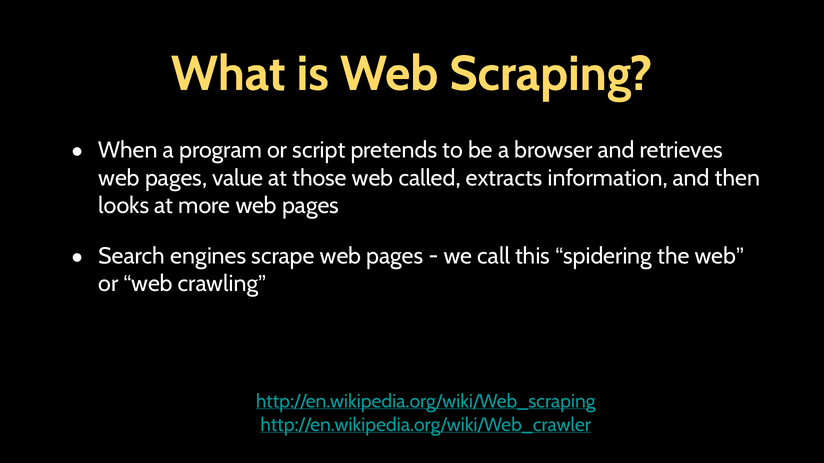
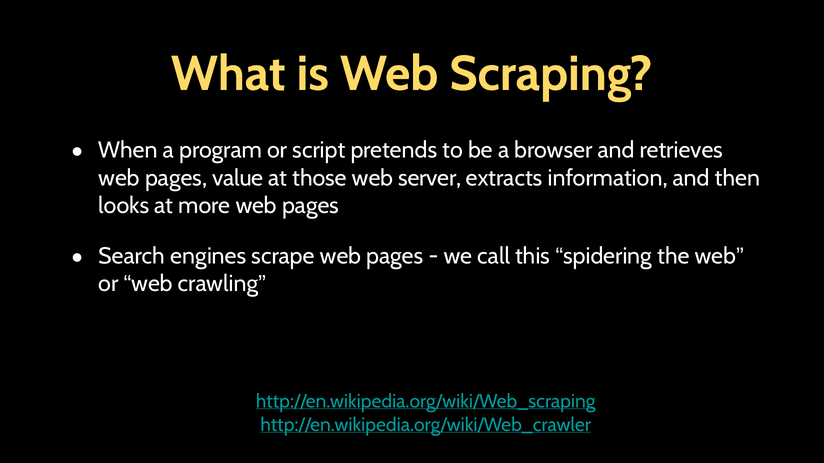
called: called -> server
